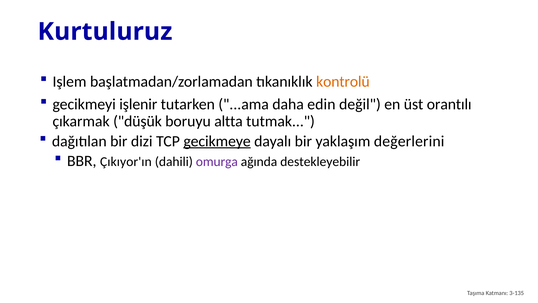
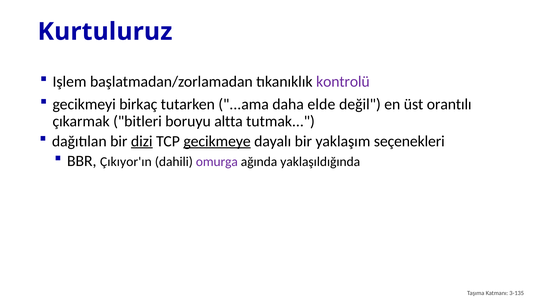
kontrolü colour: orange -> purple
işlenir: işlenir -> birkaç
edin: edin -> elde
düşük: düşük -> bitleri
dizi underline: none -> present
değerlerini: değerlerini -> seçenekleri
destekleyebilir: destekleyebilir -> yaklaşıldığında
